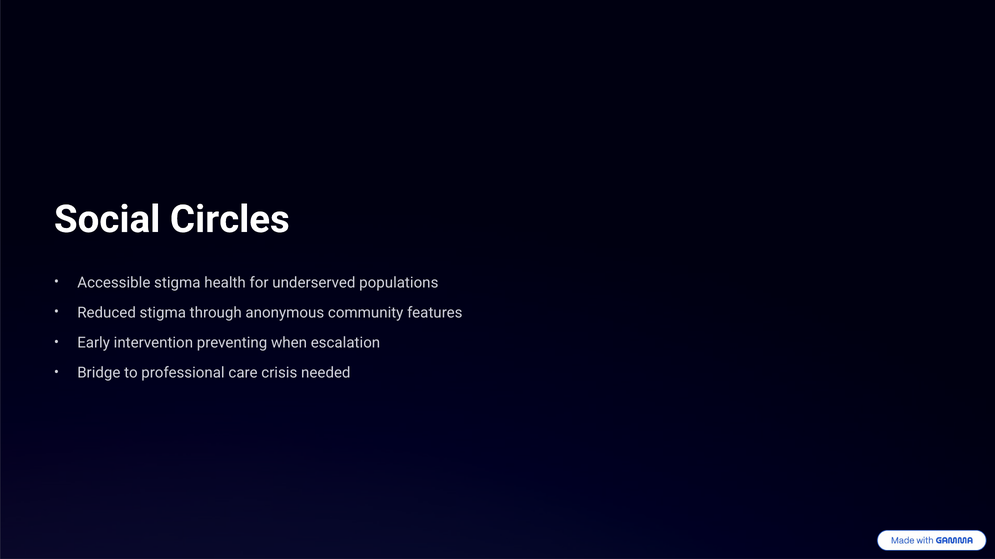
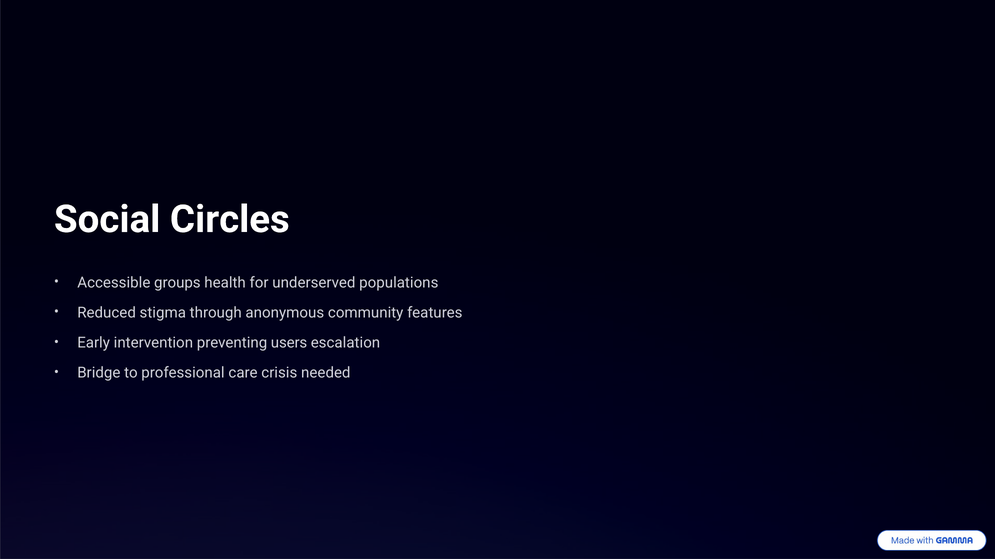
Accessible stigma: stigma -> groups
when: when -> users
